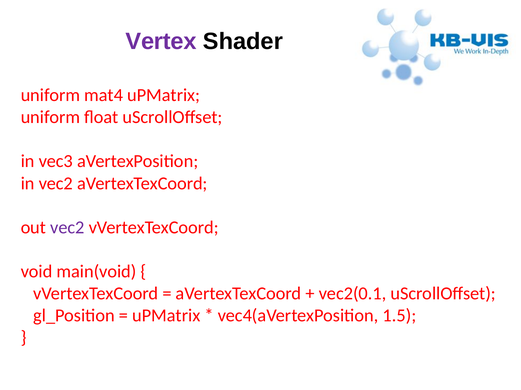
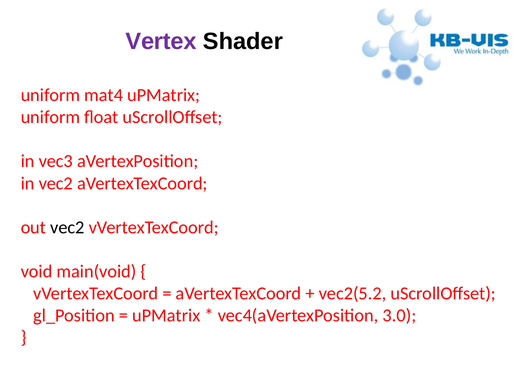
vec2 at (67, 228) colour: purple -> black
vec2(0.1: vec2(0.1 -> vec2(5.2
1.5: 1.5 -> 3.0
